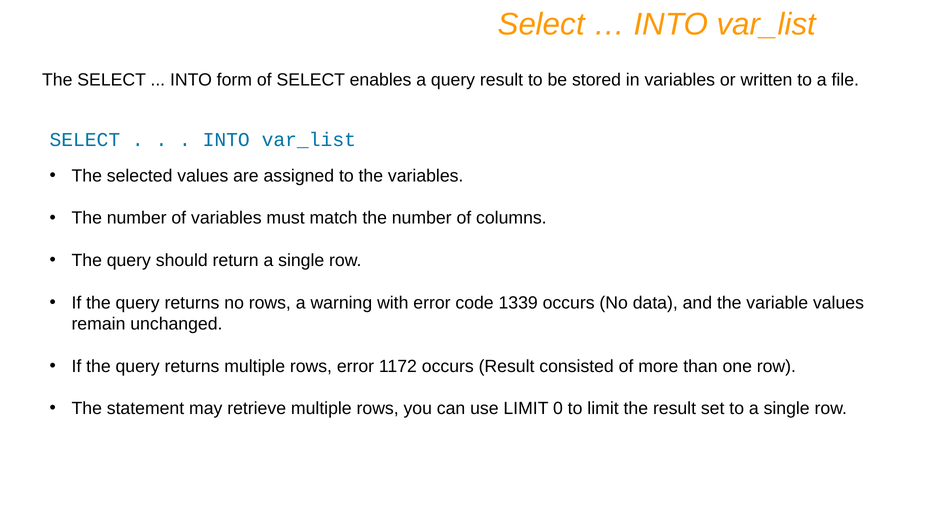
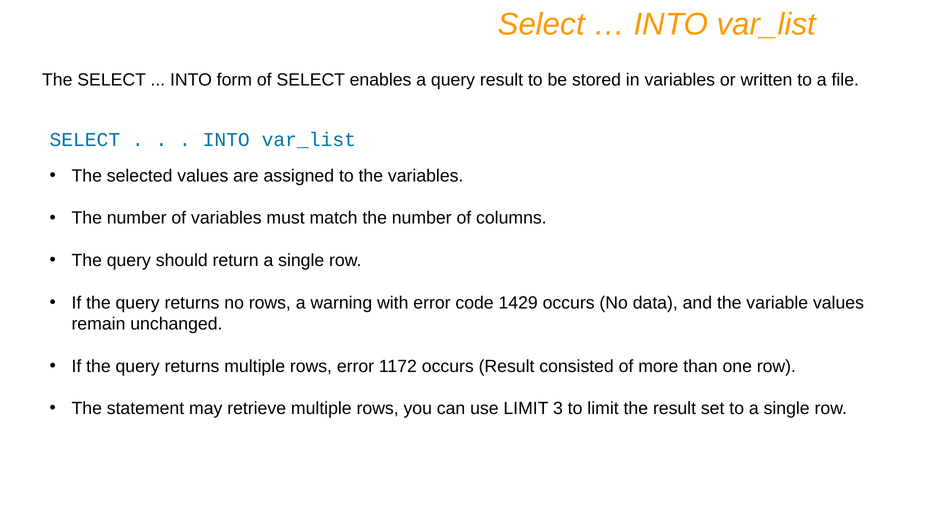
1339: 1339 -> 1429
0: 0 -> 3
